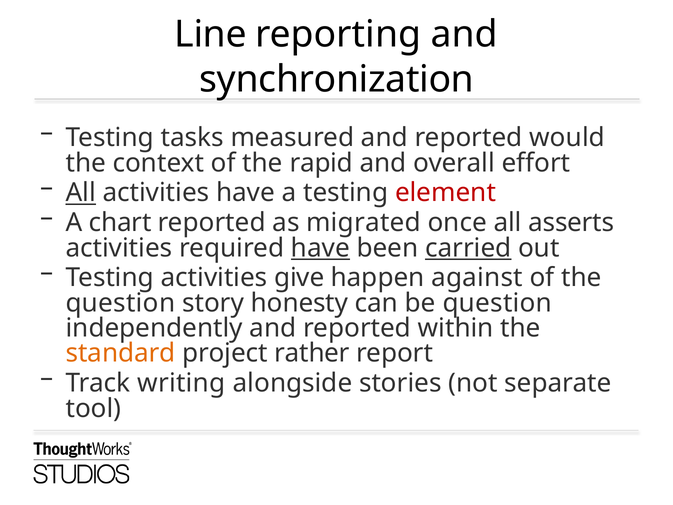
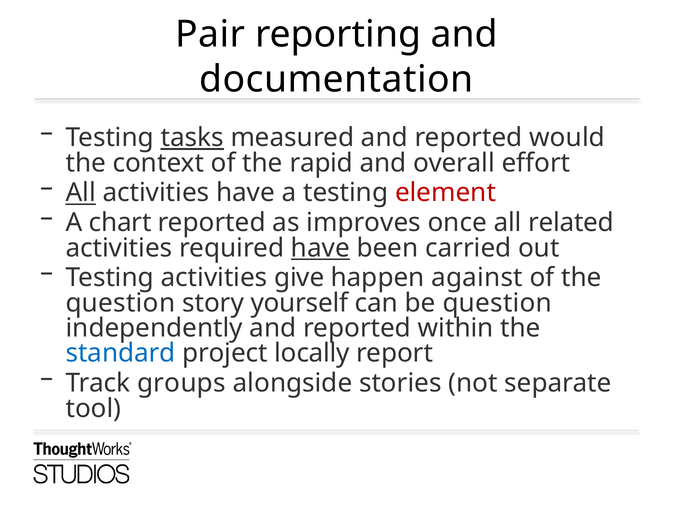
Line: Line -> Pair
synchronization: synchronization -> documentation
tasks underline: none -> present
migrated: migrated -> improves
asserts: asserts -> related
carried underline: present -> none
honesty: honesty -> yourself
standard colour: orange -> blue
rather: rather -> locally
writing: writing -> groups
